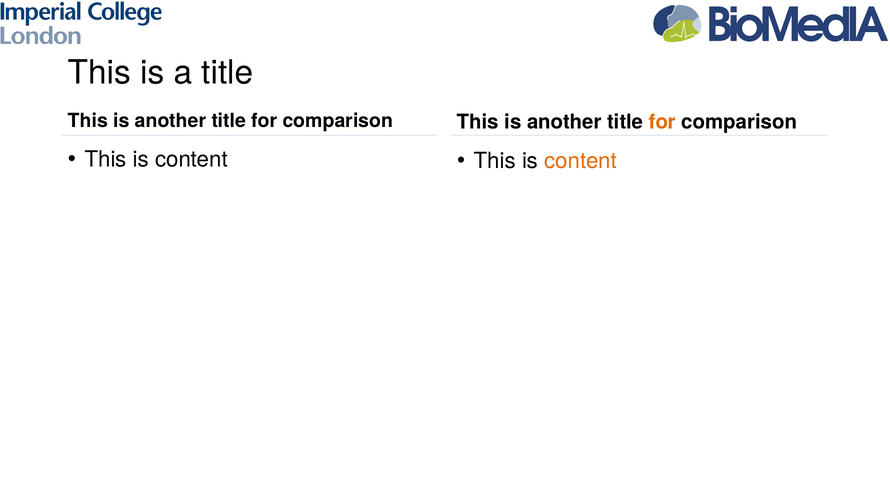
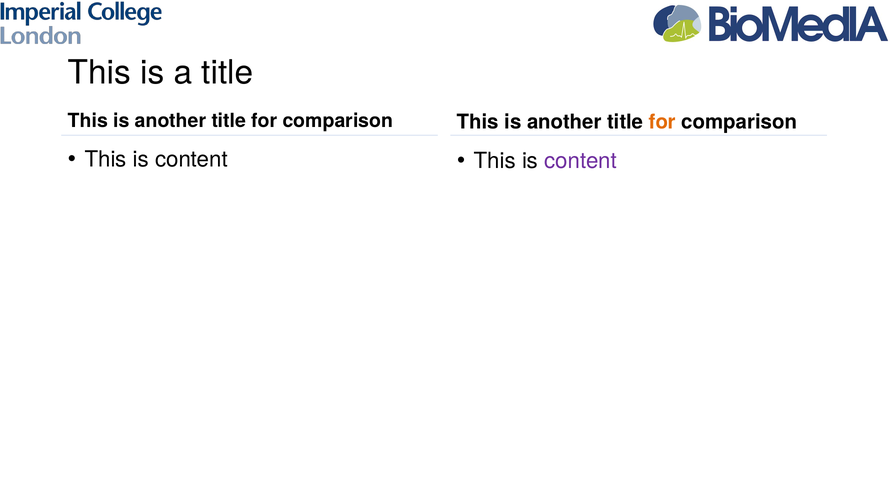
content at (581, 161) colour: orange -> purple
